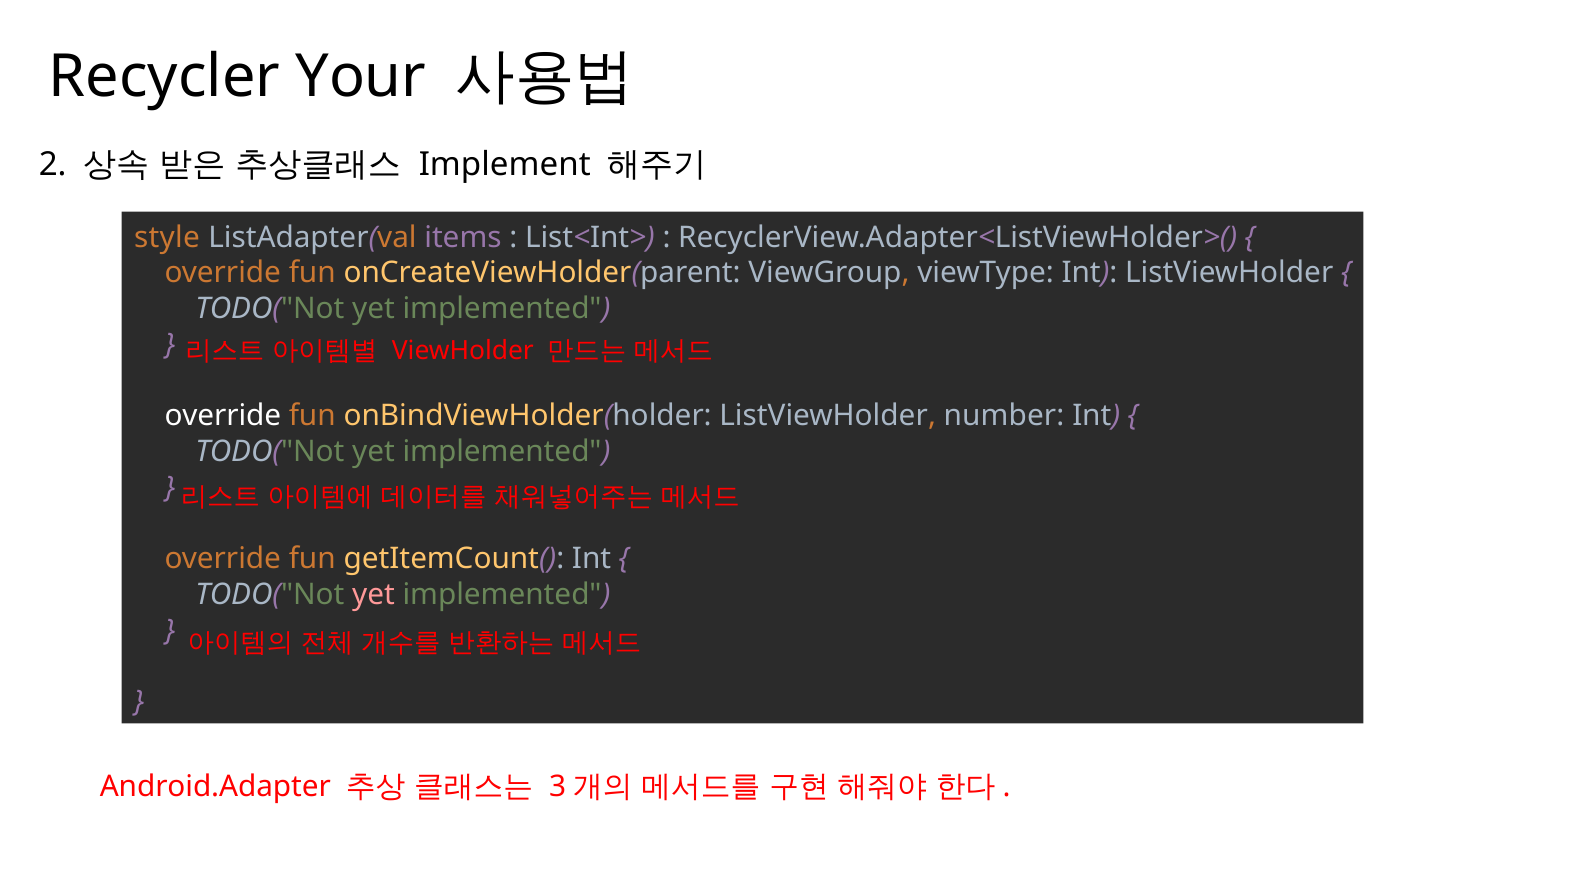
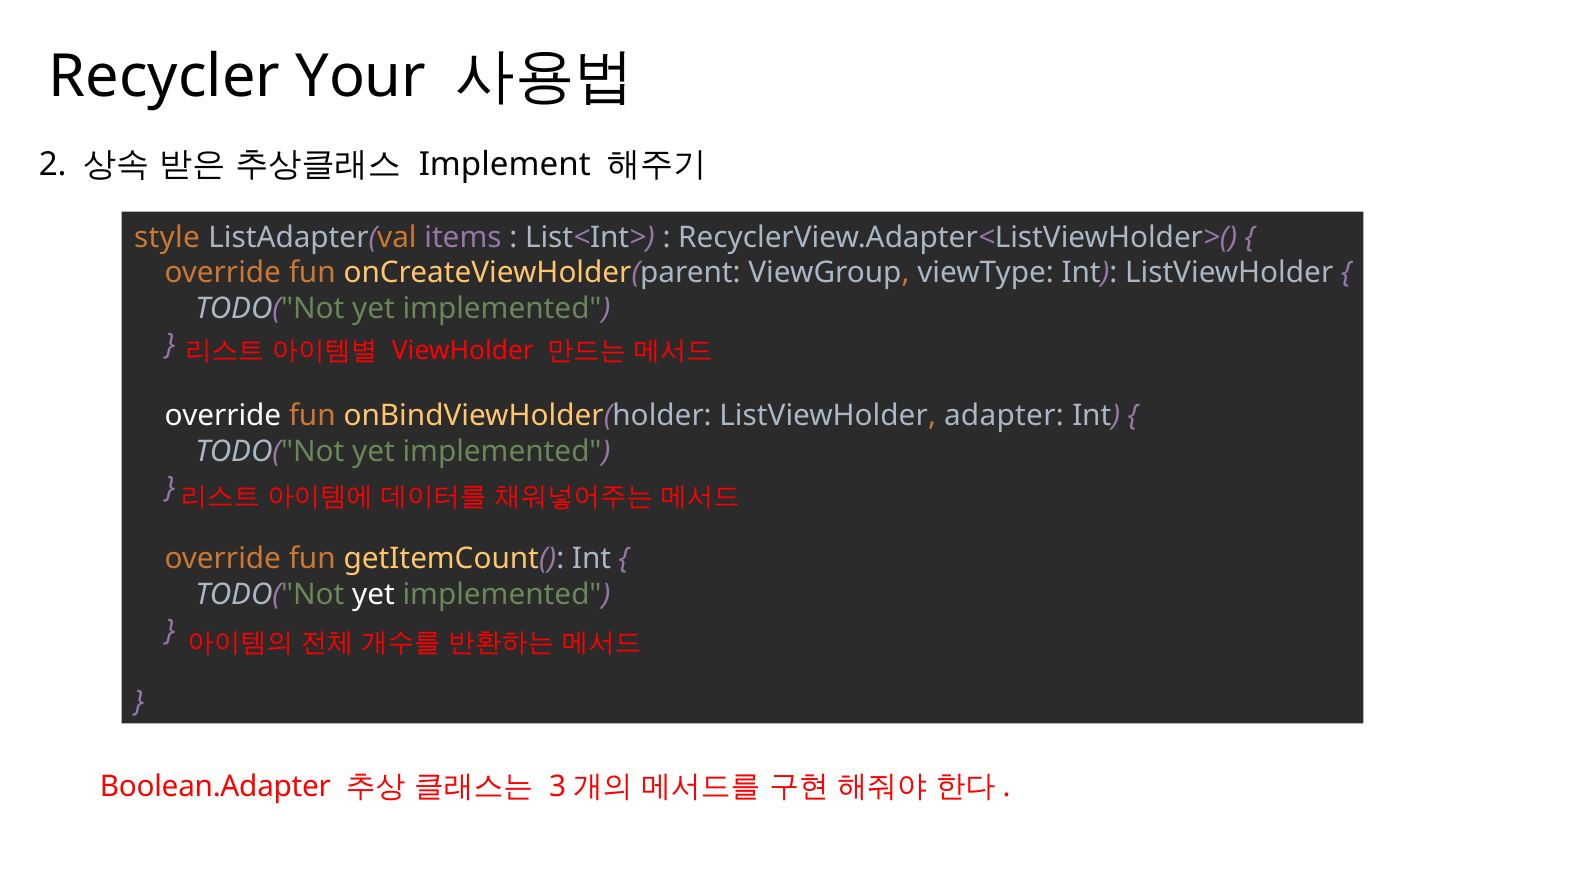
number: number -> adapter
yet at (374, 594) colour: pink -> white
Android.Adapter: Android.Adapter -> Boolean.Adapter
